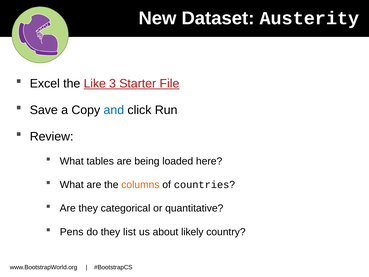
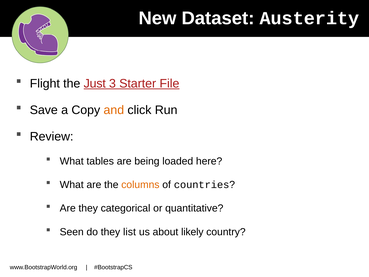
Excel: Excel -> Flight
Like: Like -> Just
and colour: blue -> orange
Pens: Pens -> Seen
